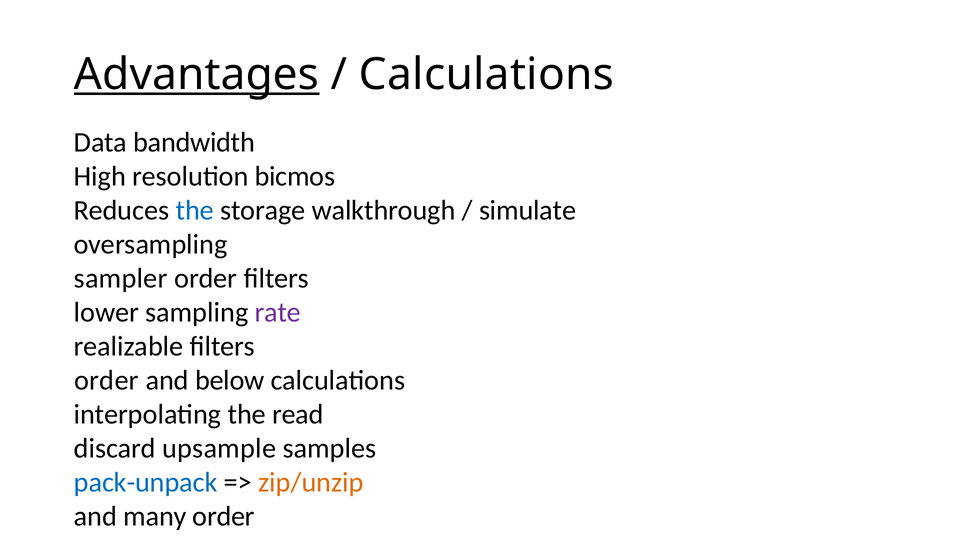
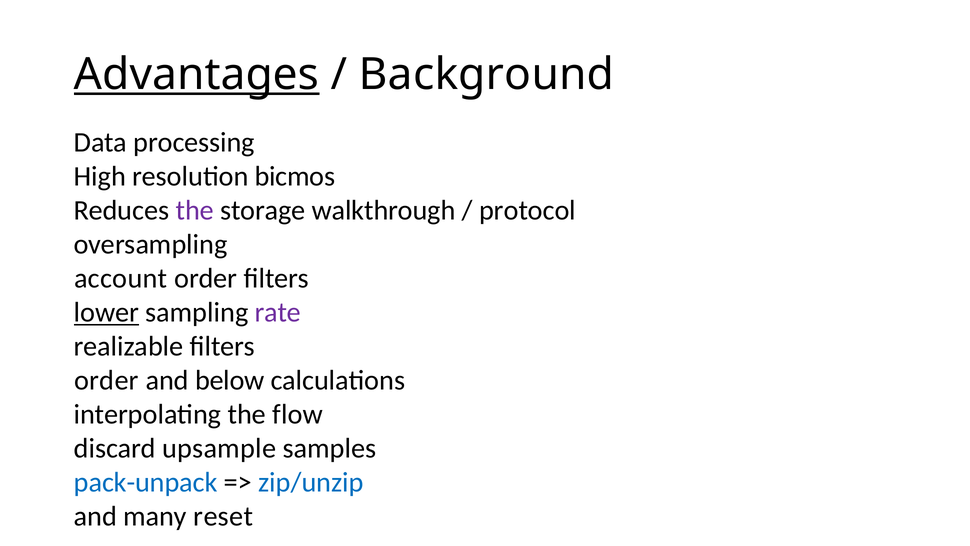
Calculations at (486, 75): Calculations -> Background
bandwidth: bandwidth -> processing
the at (195, 210) colour: blue -> purple
simulate: simulate -> protocol
sampler: sampler -> account
lower underline: none -> present
read: read -> flow
zip/unzip colour: orange -> blue
many order: order -> reset
